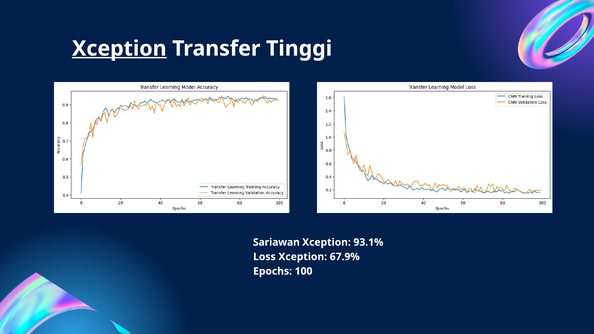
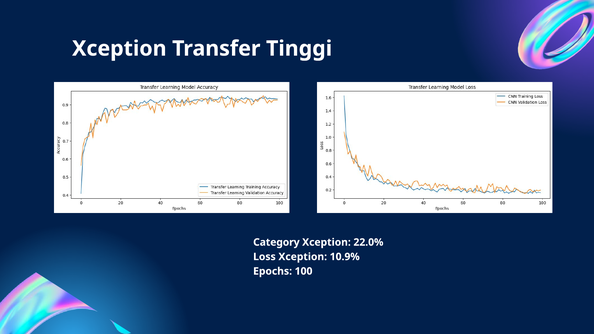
Xception at (119, 49) underline: present -> none
Sariawan: Sariawan -> Category
93.1%: 93.1% -> 22.0%
67.9%: 67.9% -> 10.9%
